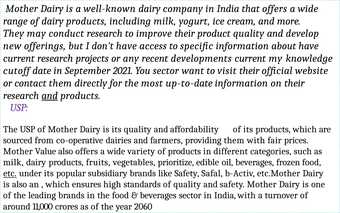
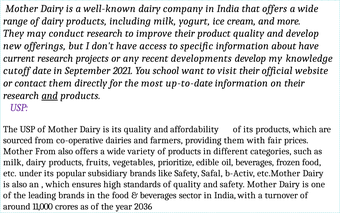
developments current: current -> develop
You sector: sector -> school
Mother Value: Value -> From
etc underline: present -> none
2060: 2060 -> 2036
